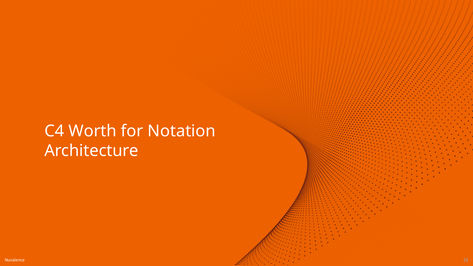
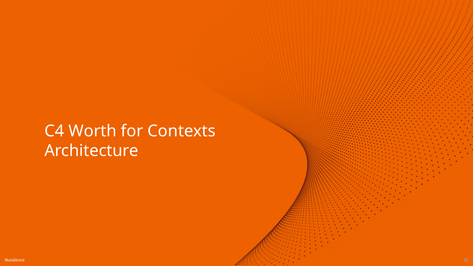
Notation: Notation -> Contexts
